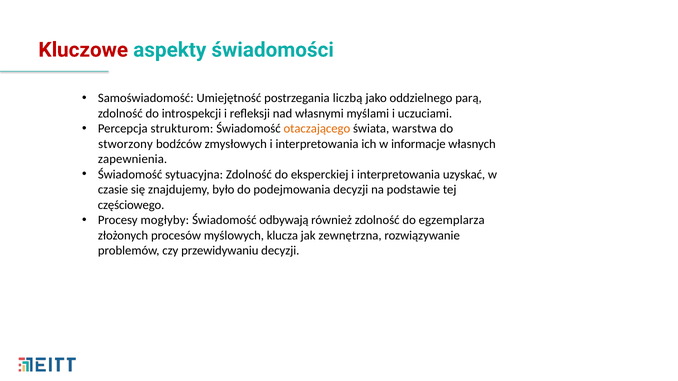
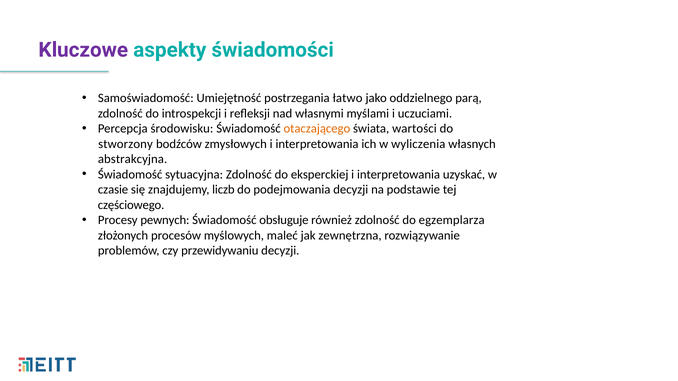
Kluczowe colour: red -> purple
liczbą: liczbą -> łatwo
strukturom: strukturom -> środowisku
warstwa: warstwa -> wartości
informacje: informacje -> wyliczenia
zapewnienia: zapewnienia -> abstrakcyjna
było: było -> liczb
mogłyby: mogłyby -> pewnych
odbywają: odbywają -> obsługuje
klucza: klucza -> maleć
